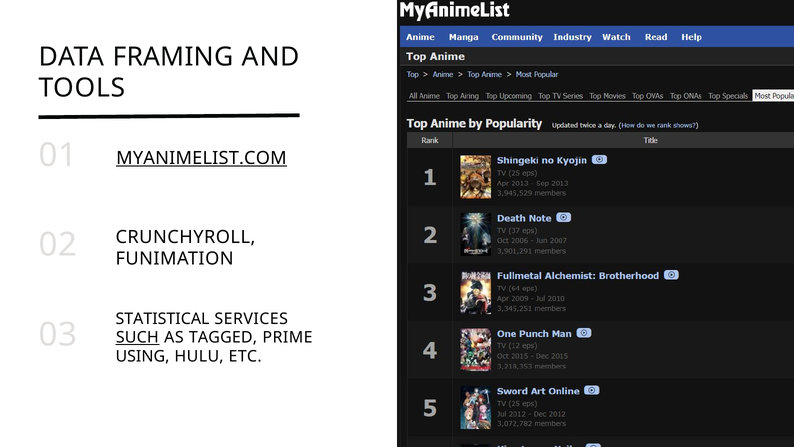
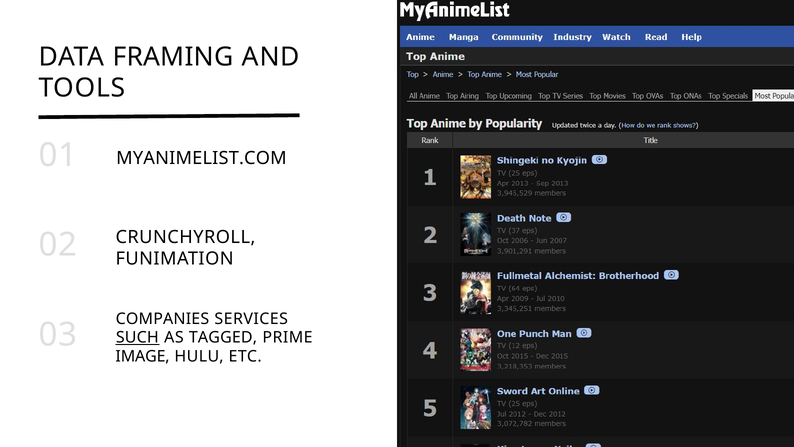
MYANIMELIST.COM underline: present -> none
STATISTICAL: STATISTICAL -> COMPANIES
USING: USING -> IMAGE
